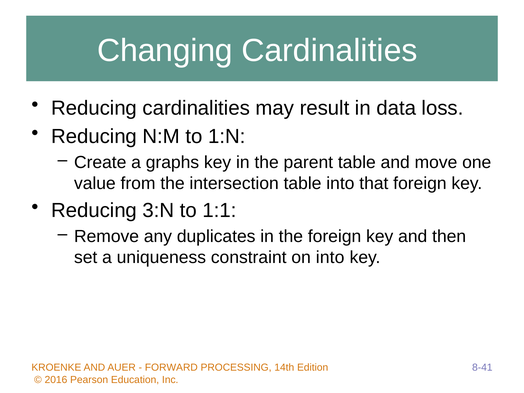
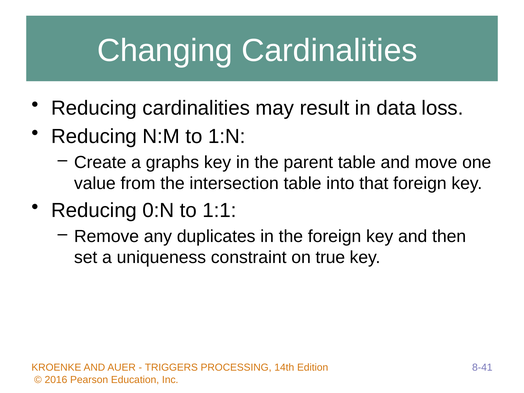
3:N: 3:N -> 0:N
on into: into -> true
FORWARD: FORWARD -> TRIGGERS
